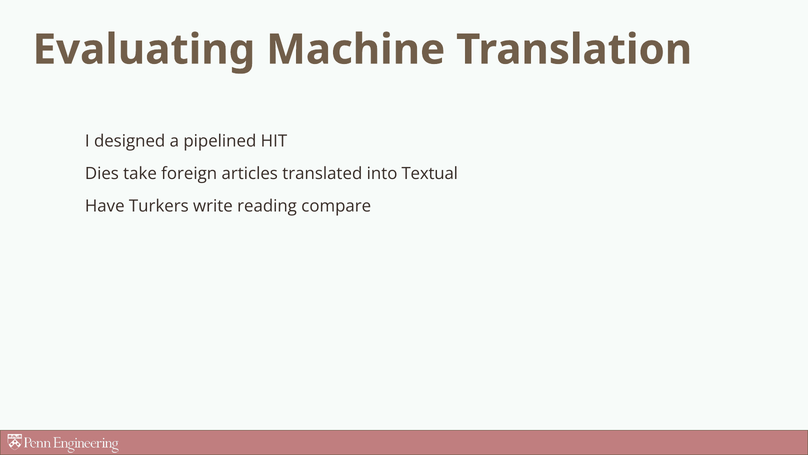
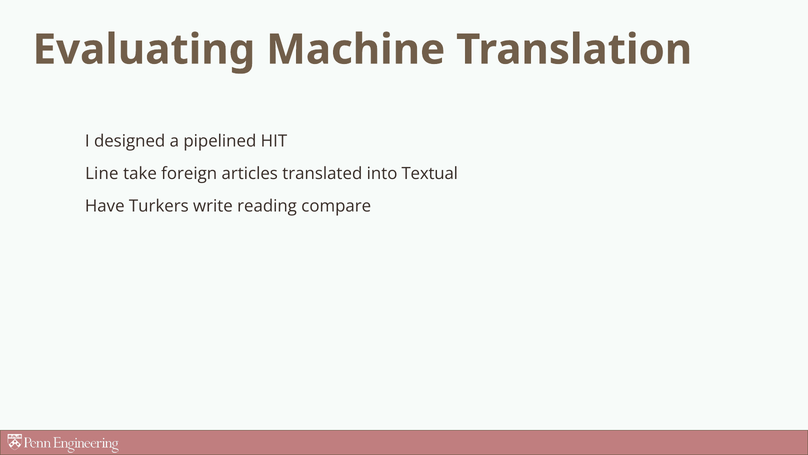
Dies: Dies -> Line
